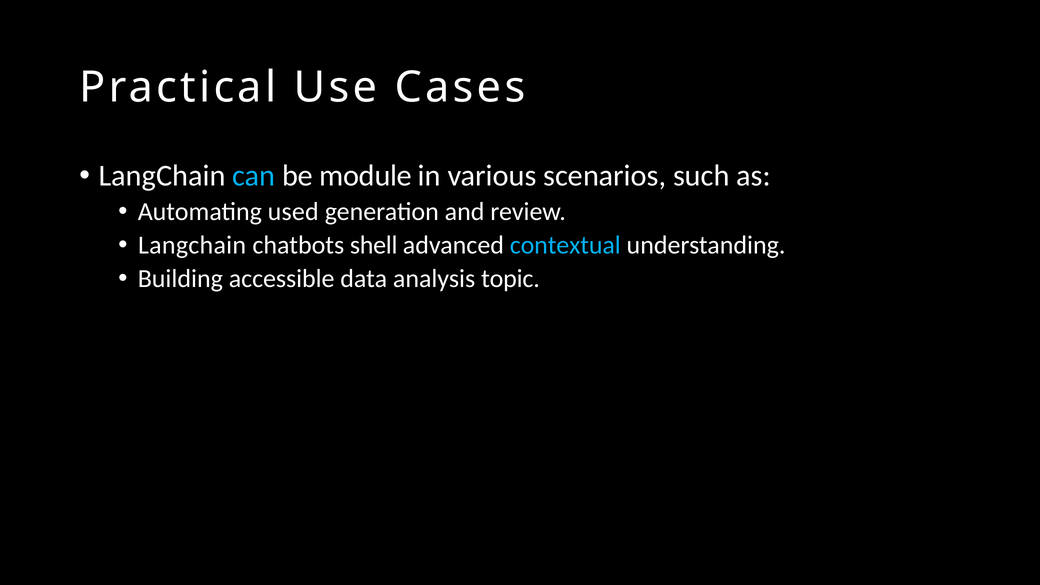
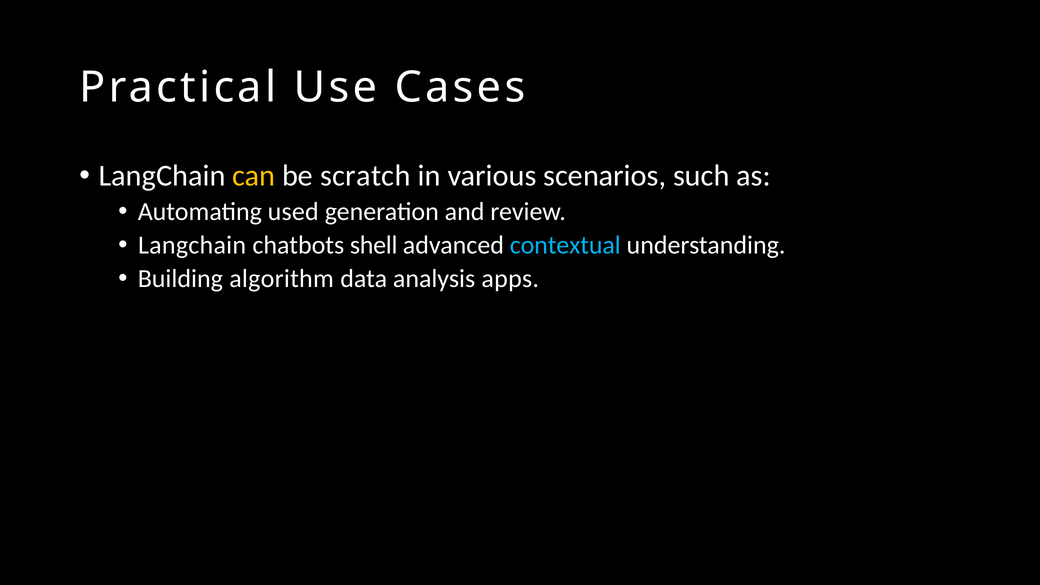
can colour: light blue -> yellow
module: module -> scratch
accessible: accessible -> algorithm
topic: topic -> apps
